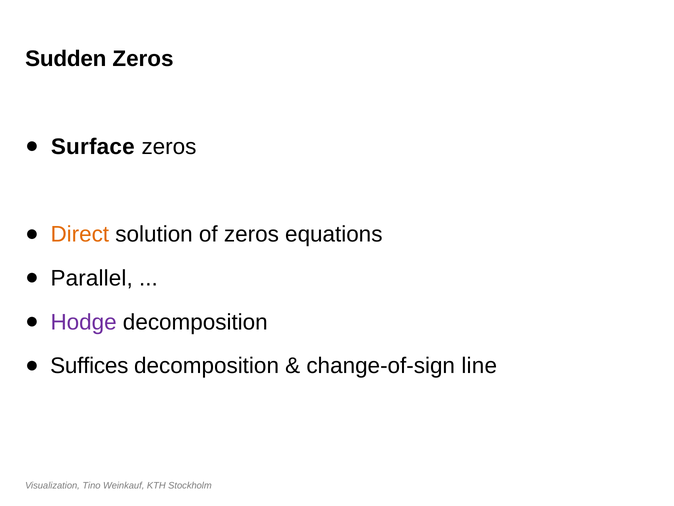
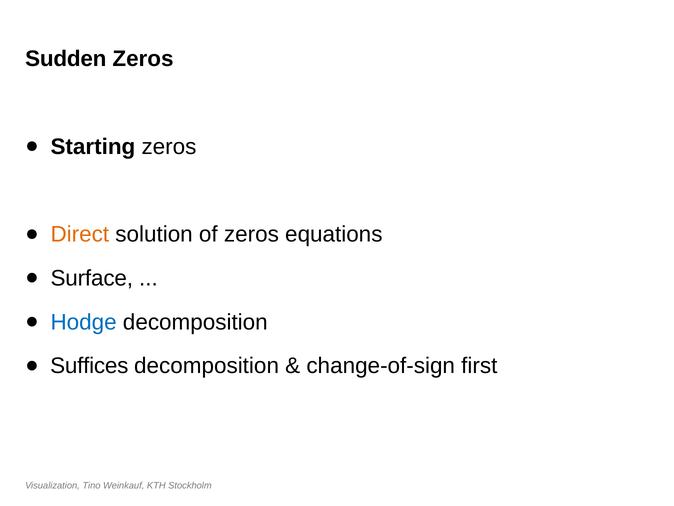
Surface: Surface -> Starting
Parallel: Parallel -> Surface
Hodge colour: purple -> blue
line: line -> first
